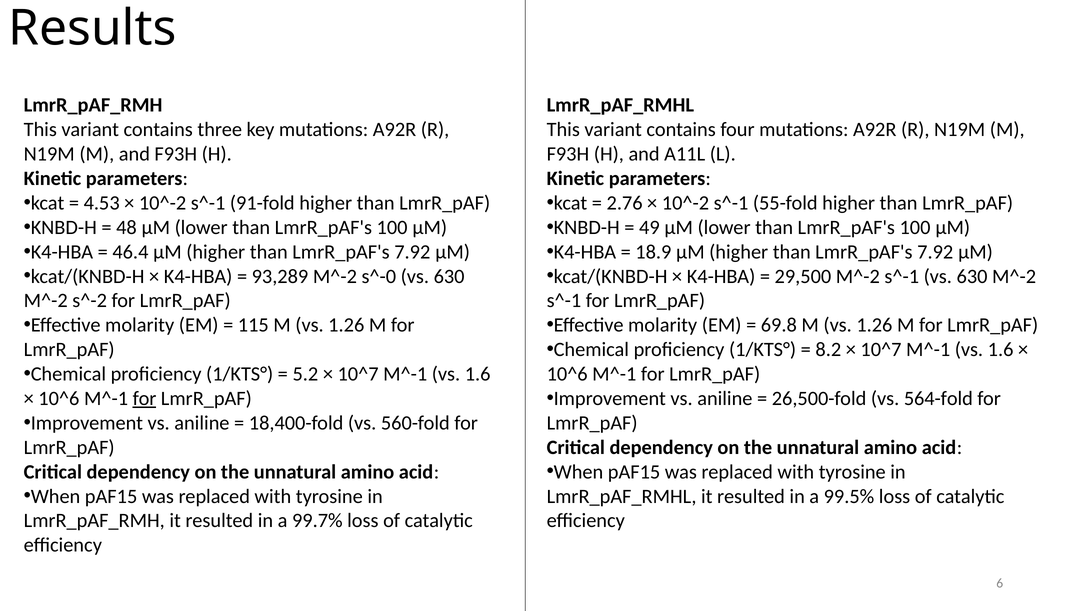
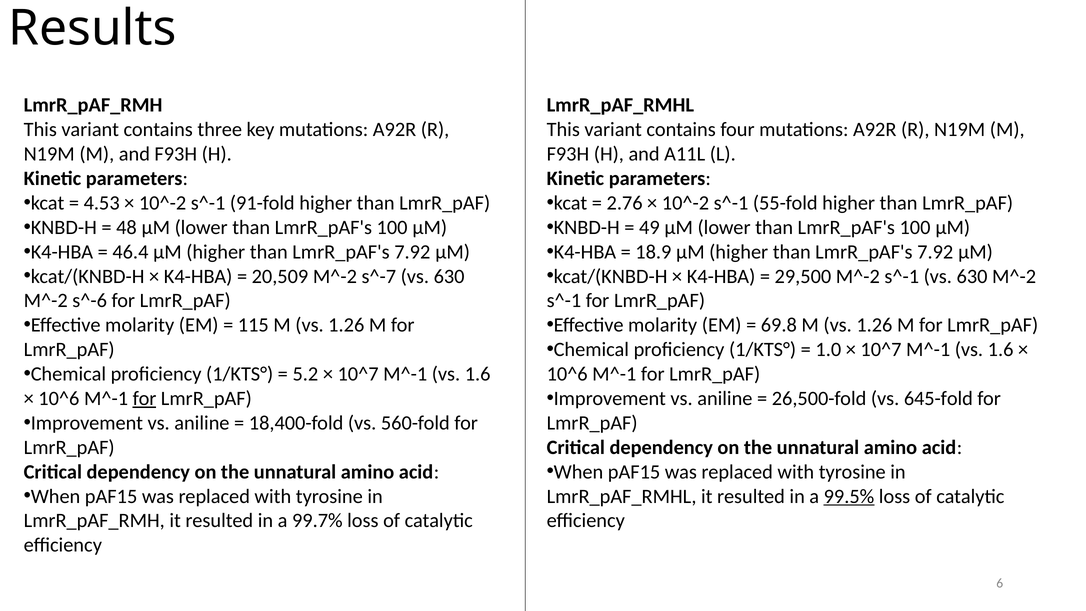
93,289: 93,289 -> 20,509
s^-0: s^-0 -> s^-7
s^-2: s^-2 -> s^-6
8.2: 8.2 -> 1.0
564-fold: 564-fold -> 645-fold
99.5% underline: none -> present
